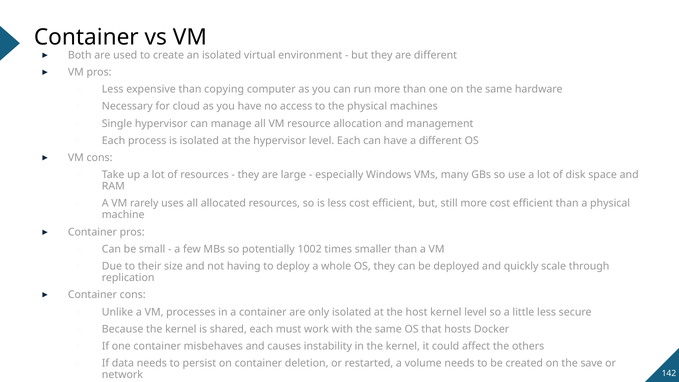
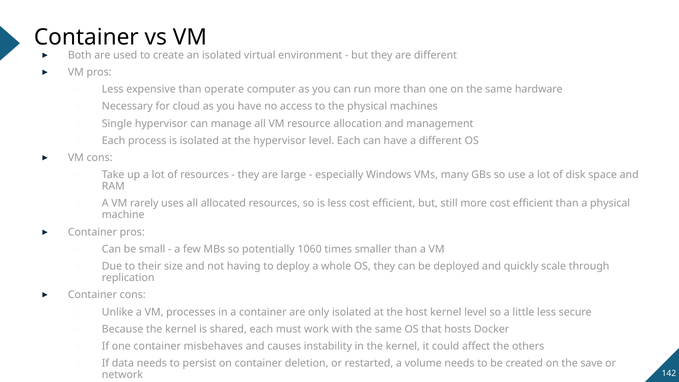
copying: copying -> operate
1002: 1002 -> 1060
